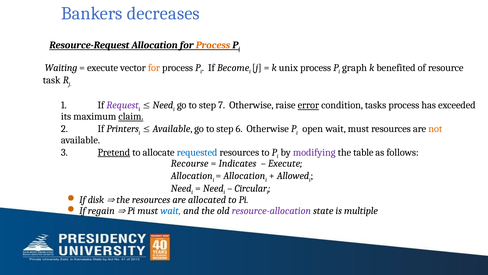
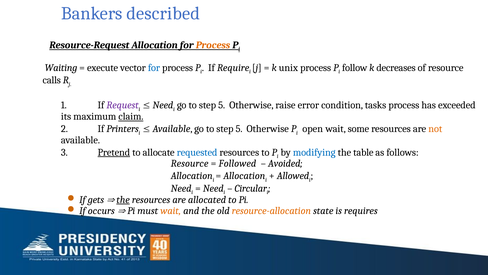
decreases: decreases -> described
for at (154, 68) colour: orange -> blue
Become: Become -> Require
graph: graph -> follow
benefited: benefited -> decreases
task: task -> calls
7 at (222, 105): 7 -> 5
error underline: present -> none
6 at (239, 129): 6 -> 5
wait must: must -> some
modifying colour: purple -> blue
Recourse at (190, 163): Recourse -> Resource
Indicates: Indicates -> Followed
Execute at (285, 163): Execute -> Avoided
disk: disk -> gets
the at (123, 199) underline: none -> present
regain: regain -> occurs
wait at (171, 210) colour: blue -> orange
resource-allocation colour: purple -> orange
multiple: multiple -> requires
